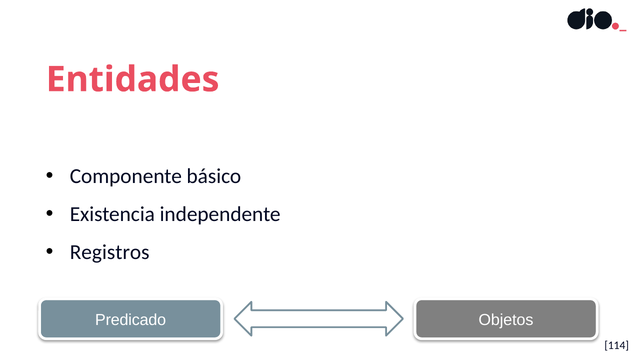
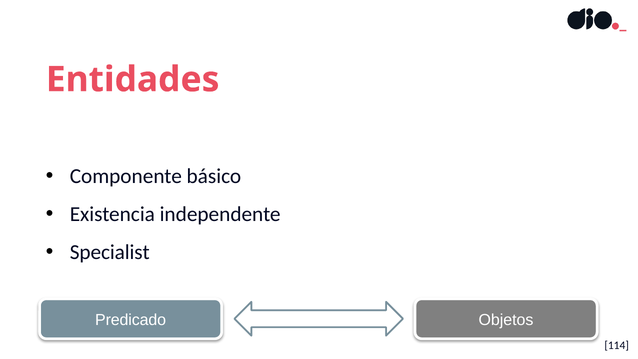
Registros: Registros -> Specialist
